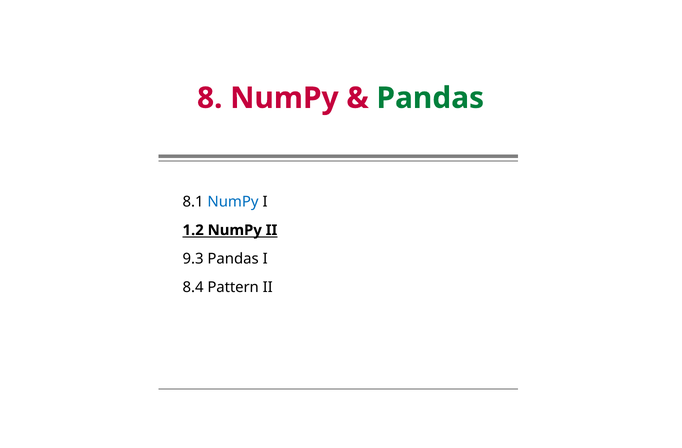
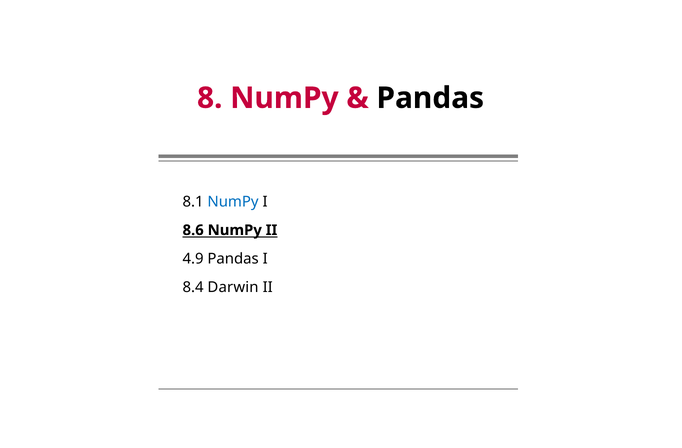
Pandas at (430, 98) colour: green -> black
1.2: 1.2 -> 8.6
9.3: 9.3 -> 4.9
Pattern: Pattern -> Darwin
